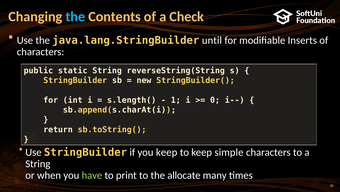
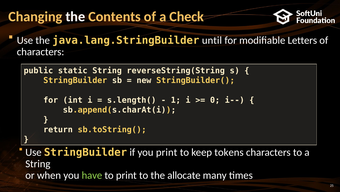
the at (75, 17) colour: light blue -> white
Inserts: Inserts -> Letters
you keep: keep -> print
simple: simple -> tokens
